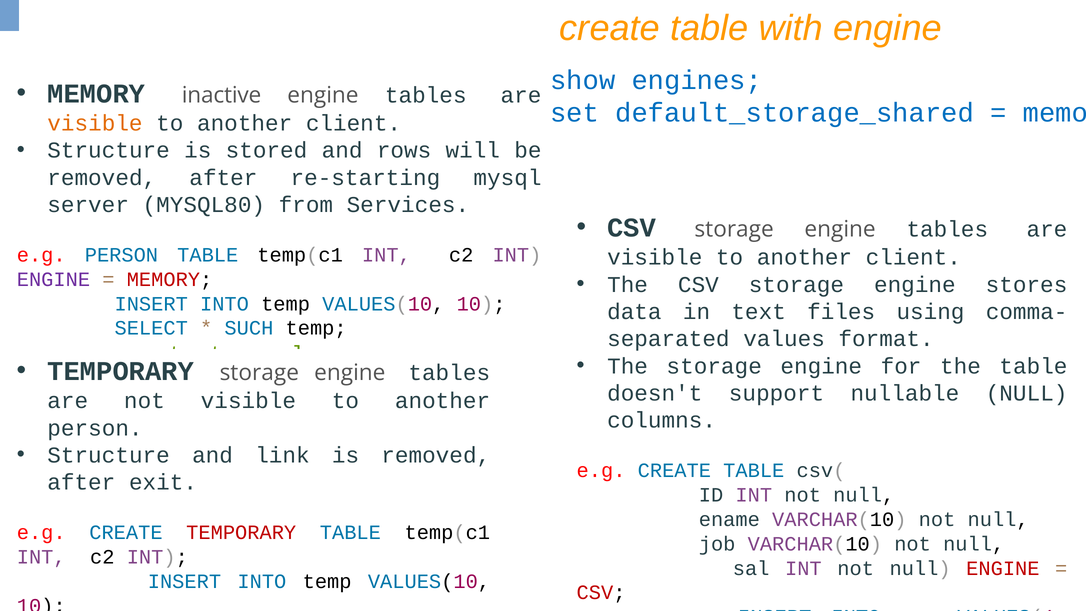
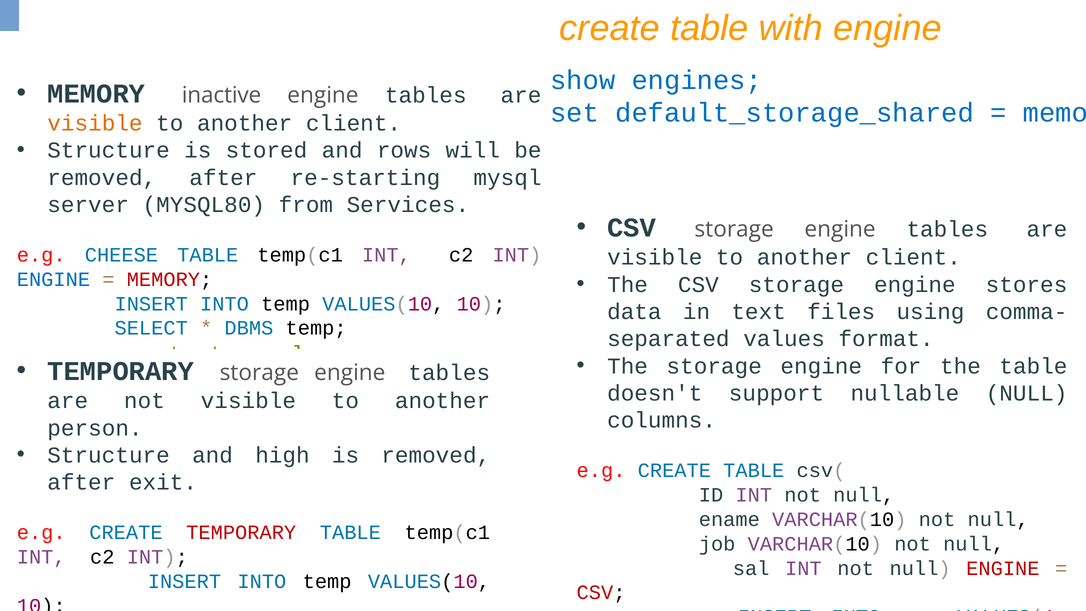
e.g PERSON: PERSON -> CHEESE
ENGINE at (53, 279) colour: purple -> blue
SUCH: SUCH -> DBMS
link: link -> high
